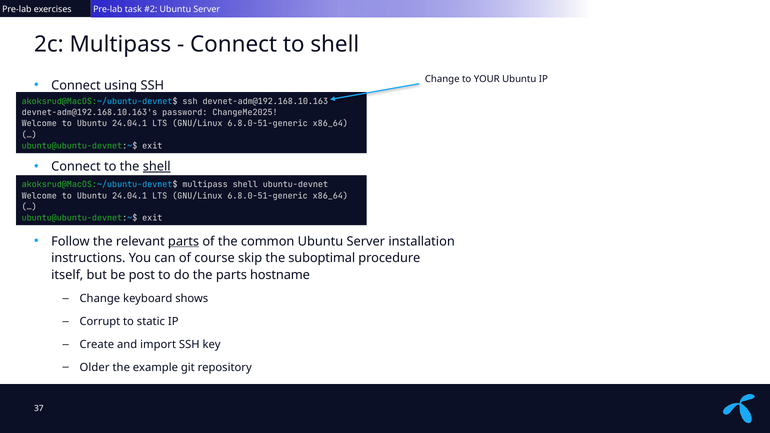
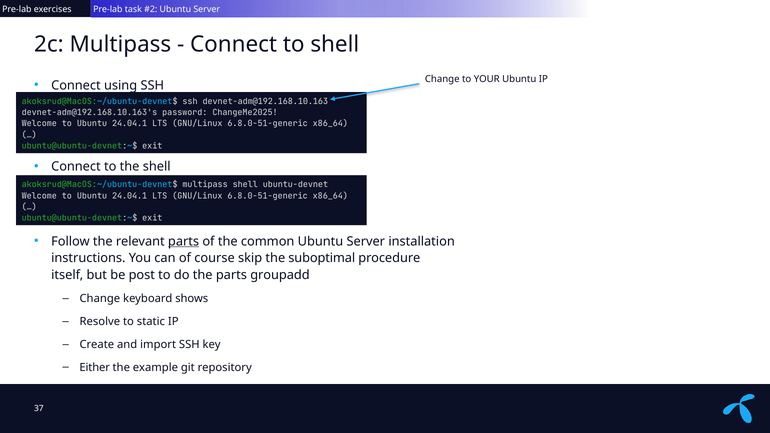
shell at (157, 167) underline: present -> none
hostname: hostname -> groupadd
Corrupt: Corrupt -> Resolve
Older: Older -> Either
